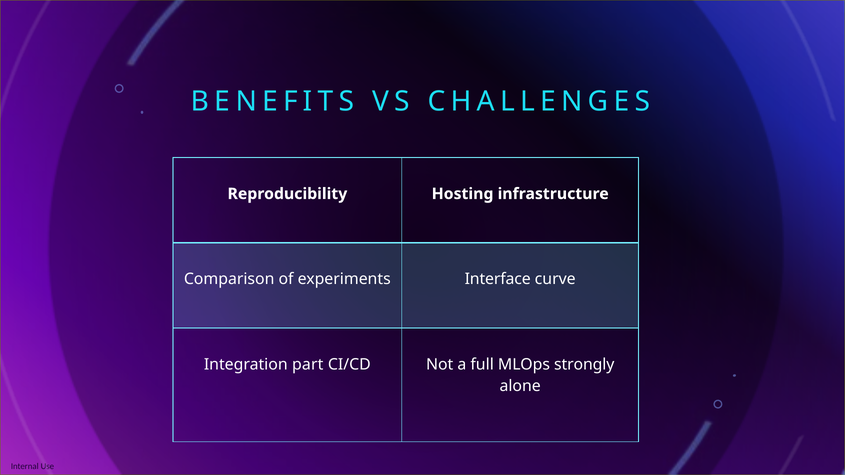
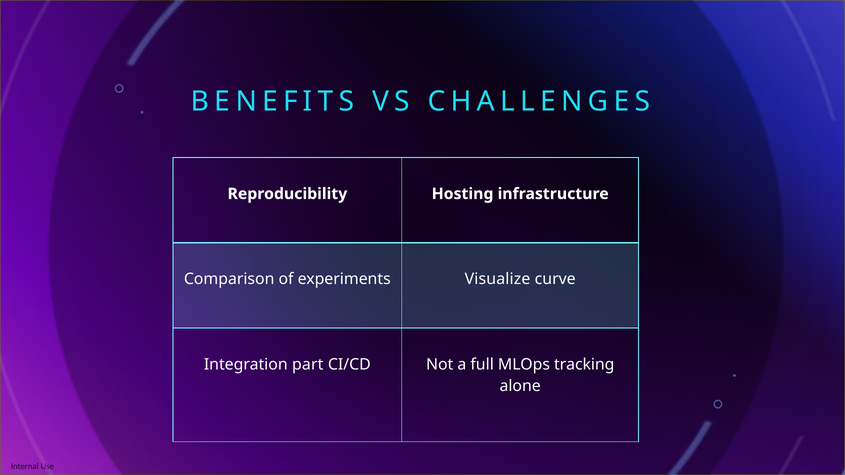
Interface: Interface -> Visualize
strongly: strongly -> tracking
